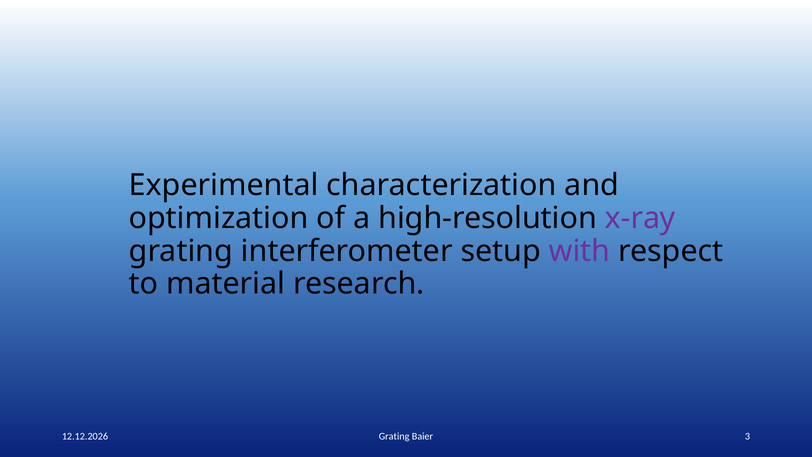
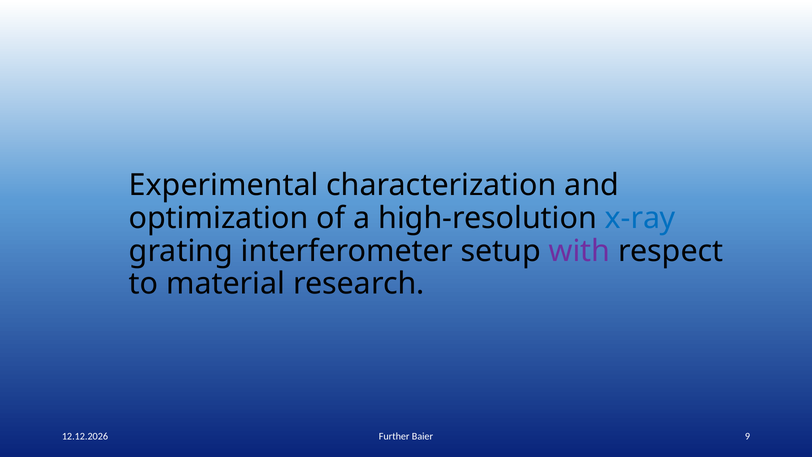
x-ray colour: purple -> blue
Grating at (394, 436): Grating -> Further
3: 3 -> 9
